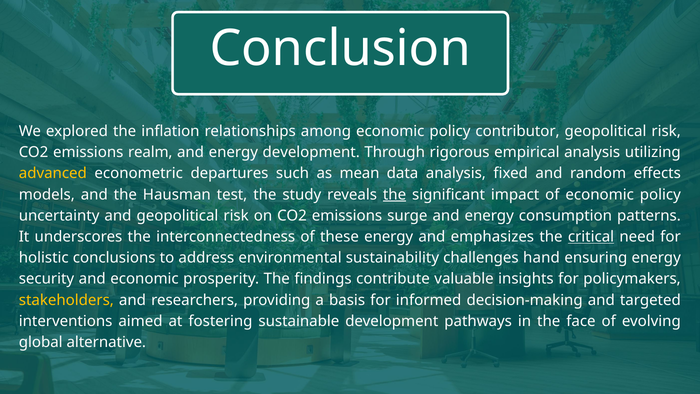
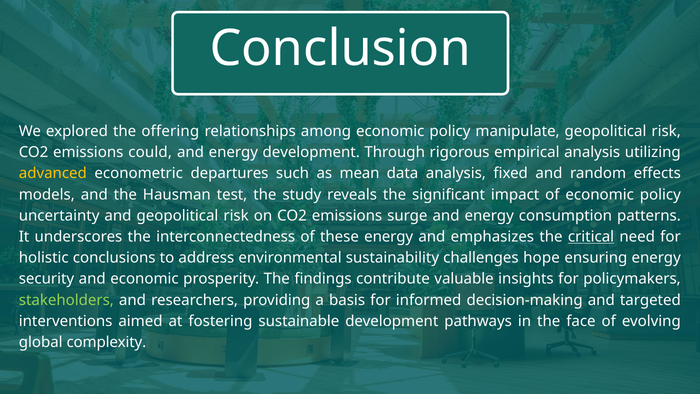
inflation: inflation -> offering
contributor: contributor -> manipulate
realm: realm -> could
the at (395, 194) underline: present -> none
hand: hand -> hope
stakeholders colour: yellow -> light green
alternative: alternative -> complexity
